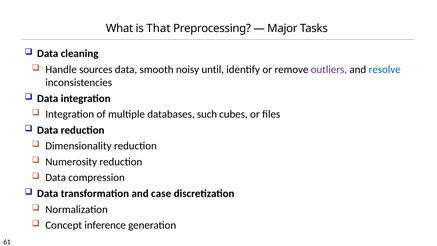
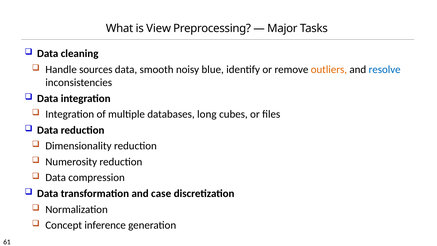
That: That -> View
until: until -> blue
outliers colour: purple -> orange
such: such -> long
